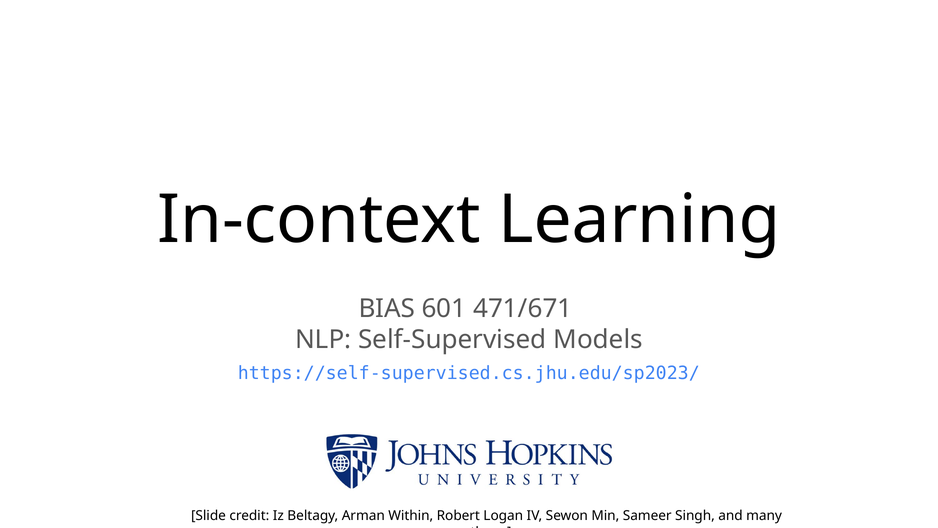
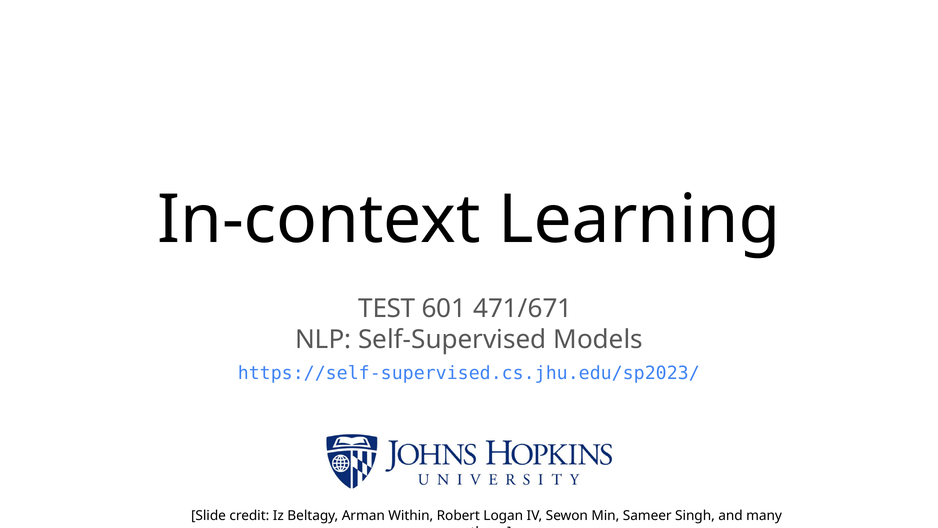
BIAS: BIAS -> TEST
